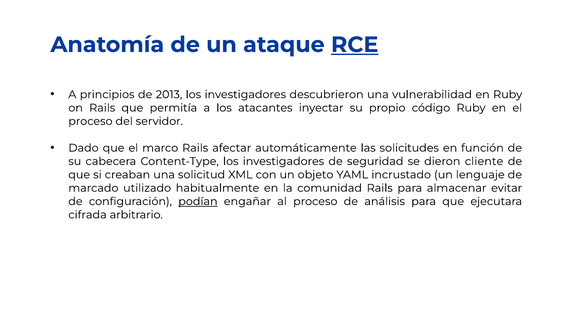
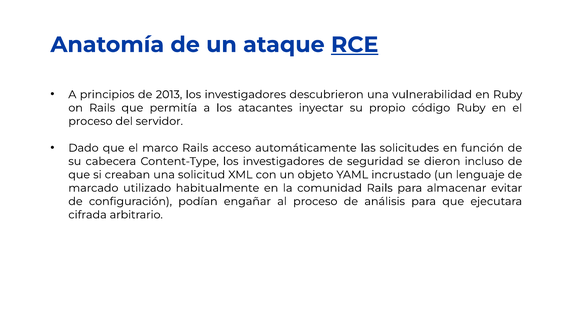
afectar: afectar -> acceso
cliente: cliente -> incluso
podían underline: present -> none
